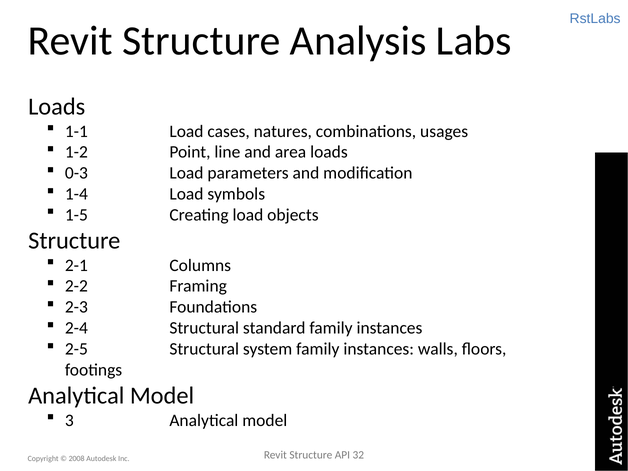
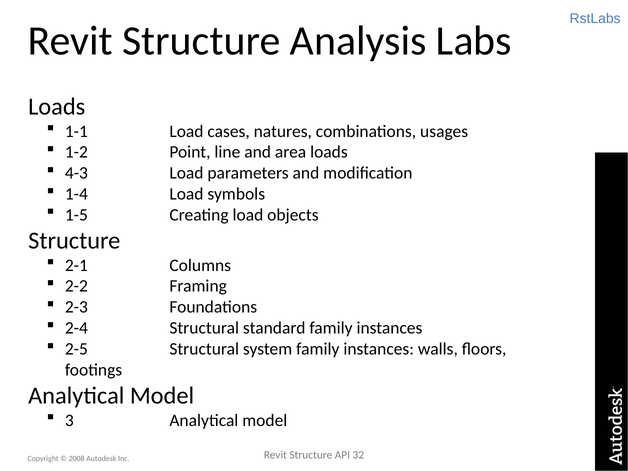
0-3: 0-3 -> 4-3
